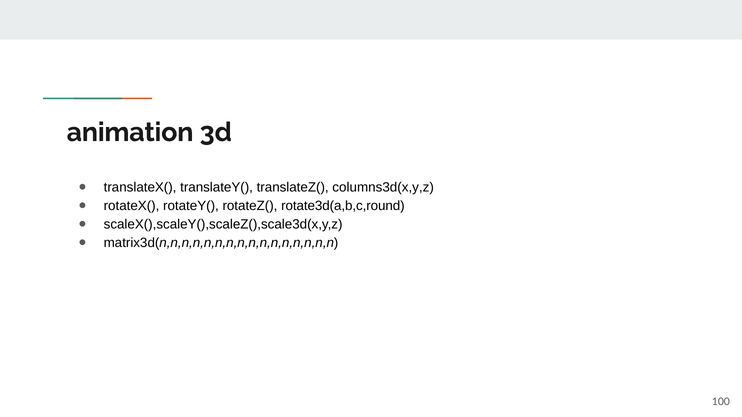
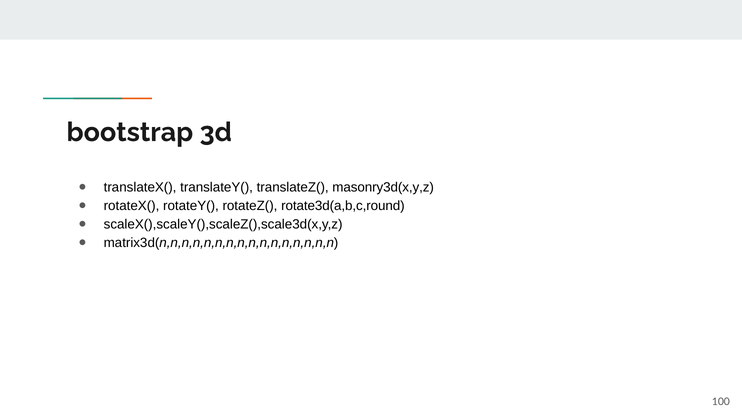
animation: animation -> bootstrap
columns3d(x,y,z: columns3d(x,y,z -> masonry3d(x,y,z
